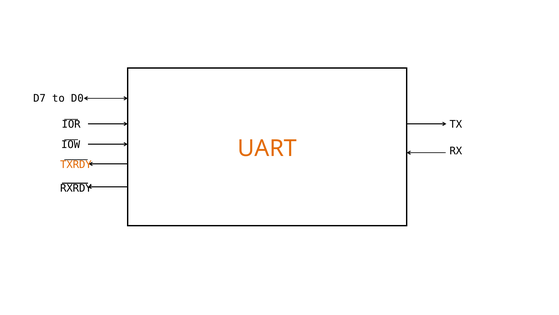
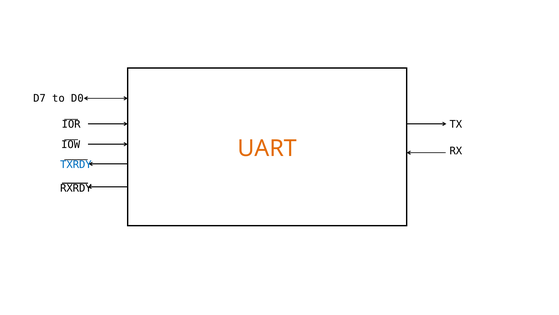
TXRDY colour: orange -> blue
